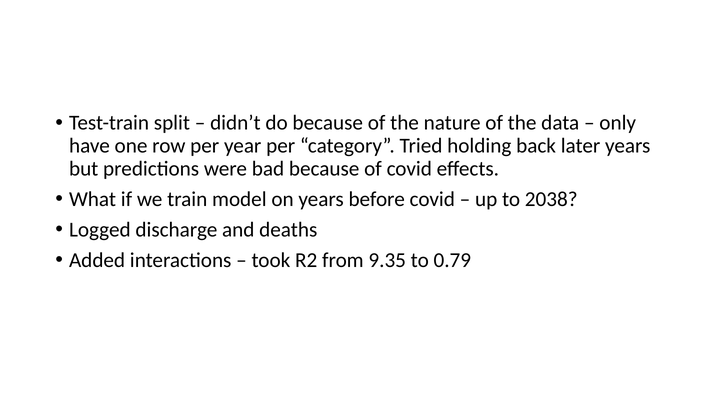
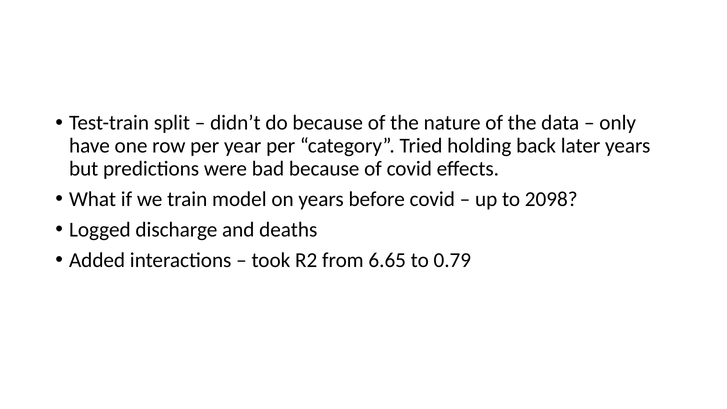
2038: 2038 -> 2098
9.35: 9.35 -> 6.65
